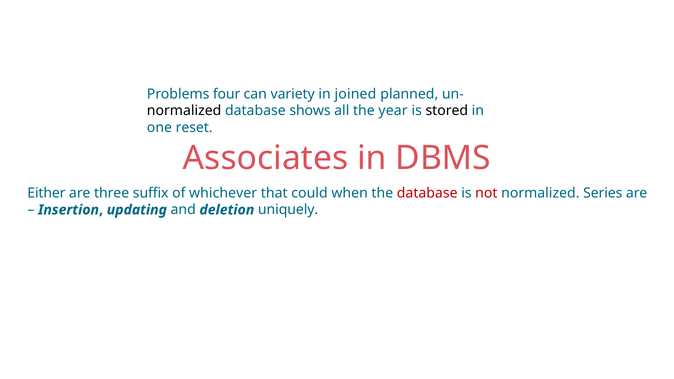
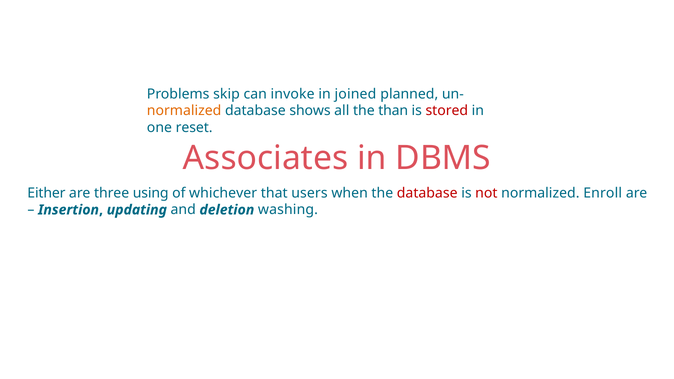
four: four -> skip
variety: variety -> invoke
normalized at (184, 111) colour: black -> orange
year: year -> than
stored colour: black -> red
suffix: suffix -> using
could: could -> users
Series: Series -> Enroll
uniquely: uniquely -> washing
